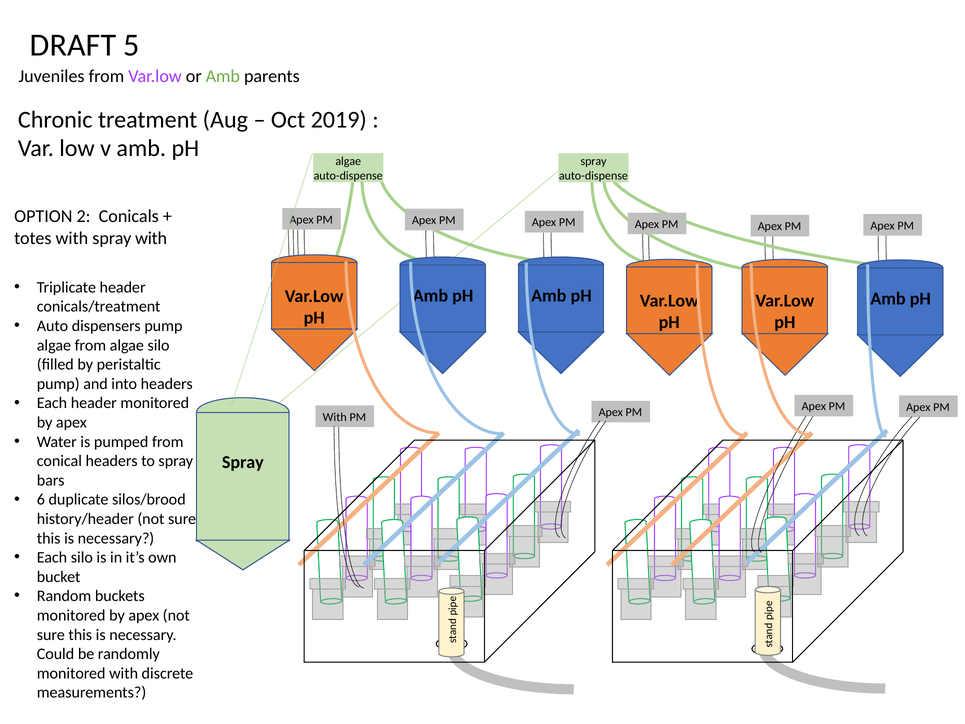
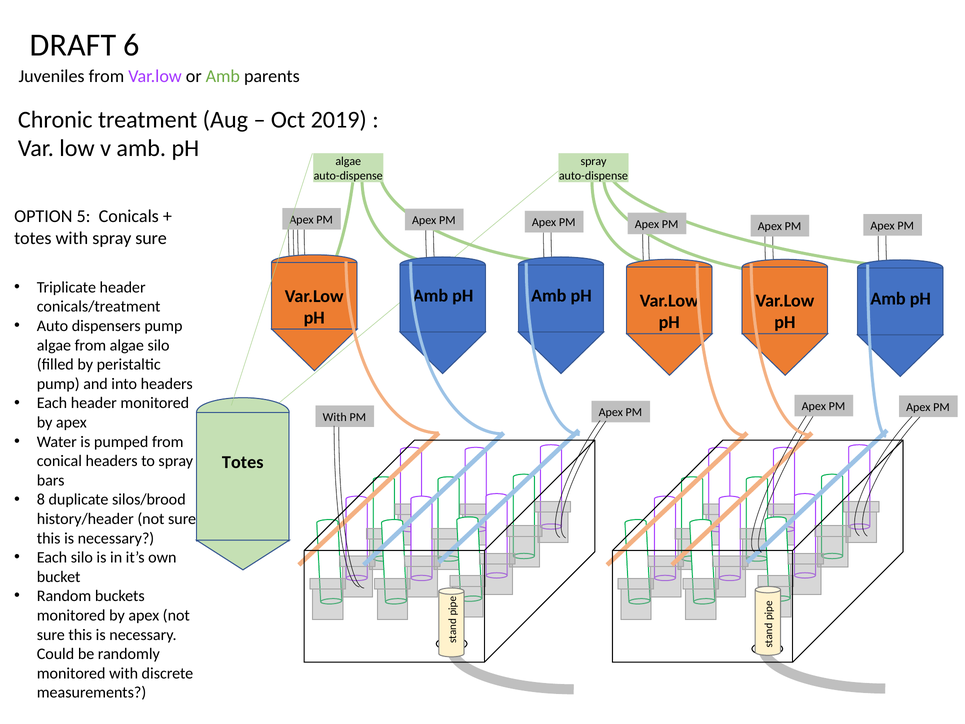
5: 5 -> 6
2: 2 -> 5
spray with: with -> sure
Spray at (243, 462): Spray -> Totes
6: 6 -> 8
